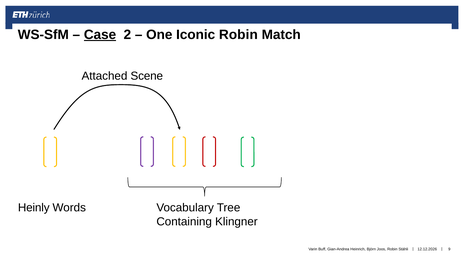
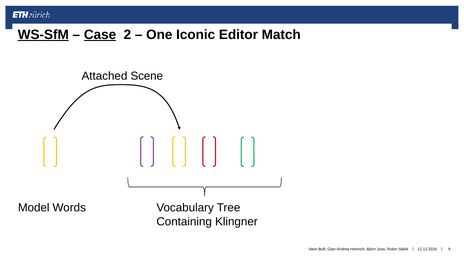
WS-SfM underline: none -> present
Iconic Robin: Robin -> Editor
Heinly: Heinly -> Model
